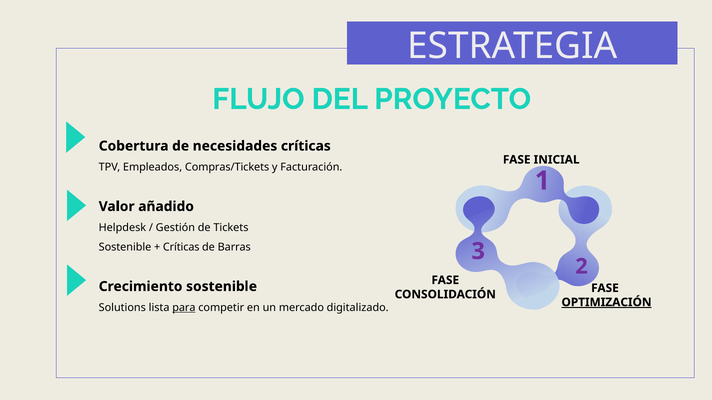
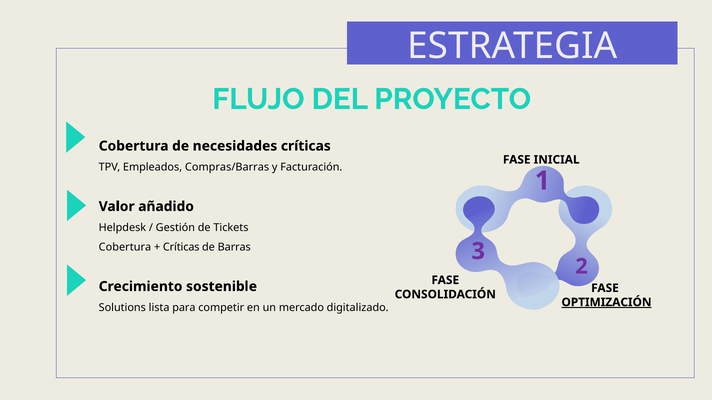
Compras/Tickets: Compras/Tickets -> Compras/Barras
Sostenible at (125, 247): Sostenible -> Cobertura
para underline: present -> none
